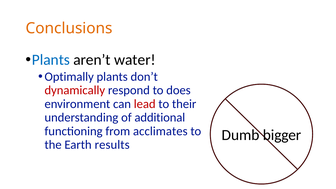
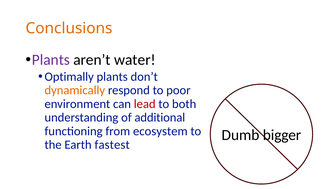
Plants at (51, 60) colour: blue -> purple
dynamically colour: red -> orange
does: does -> poor
their: their -> both
acclimates: acclimates -> ecosystem
results: results -> fastest
